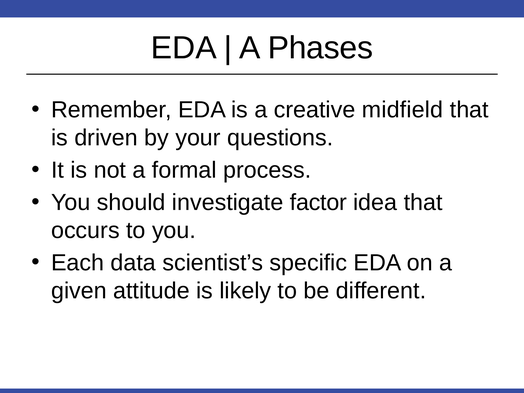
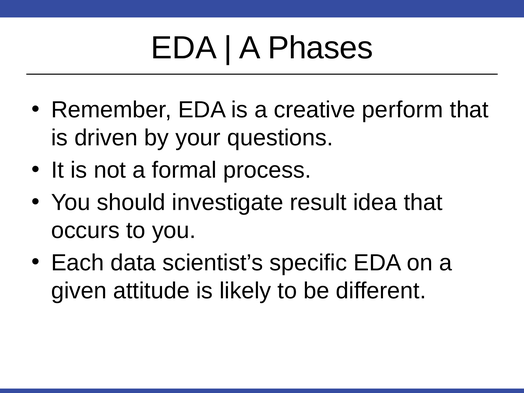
midfield: midfield -> perform
factor: factor -> result
